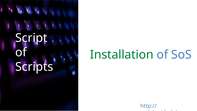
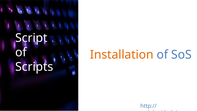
Installation colour: green -> orange
